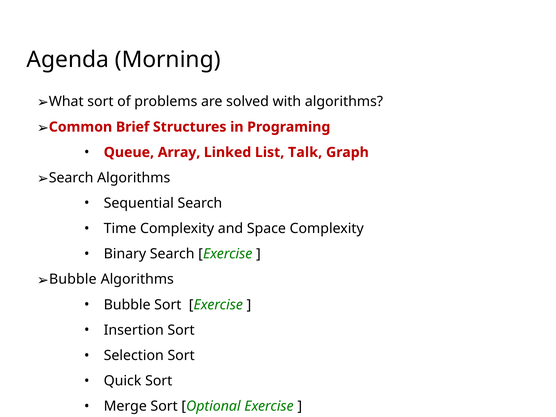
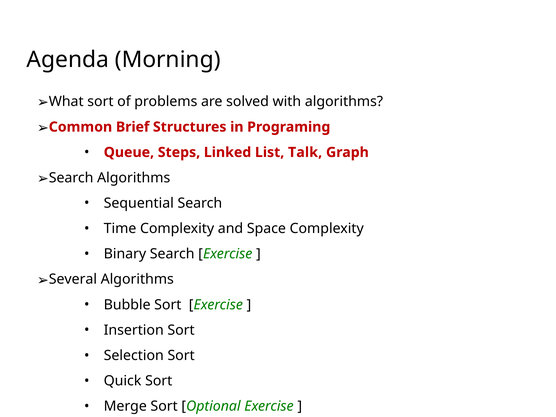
Array: Array -> Steps
Bubble at (73, 279): Bubble -> Several
